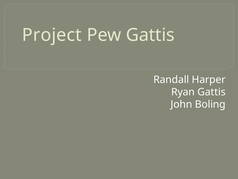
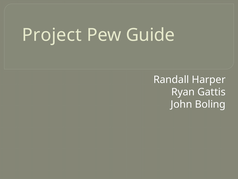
Pew Gattis: Gattis -> Guide
